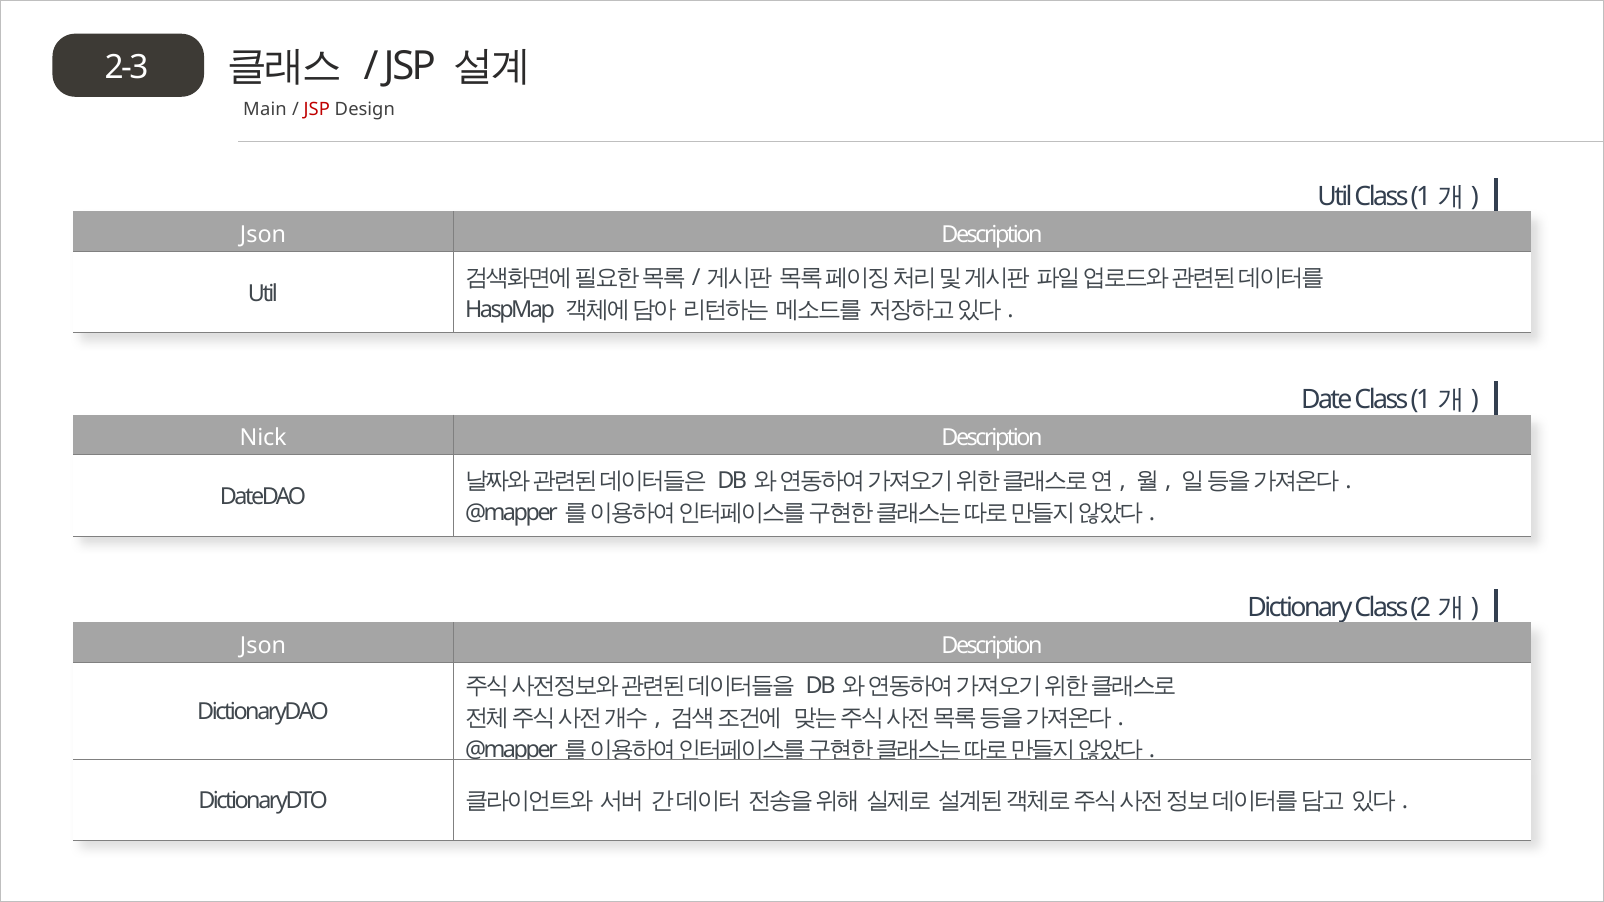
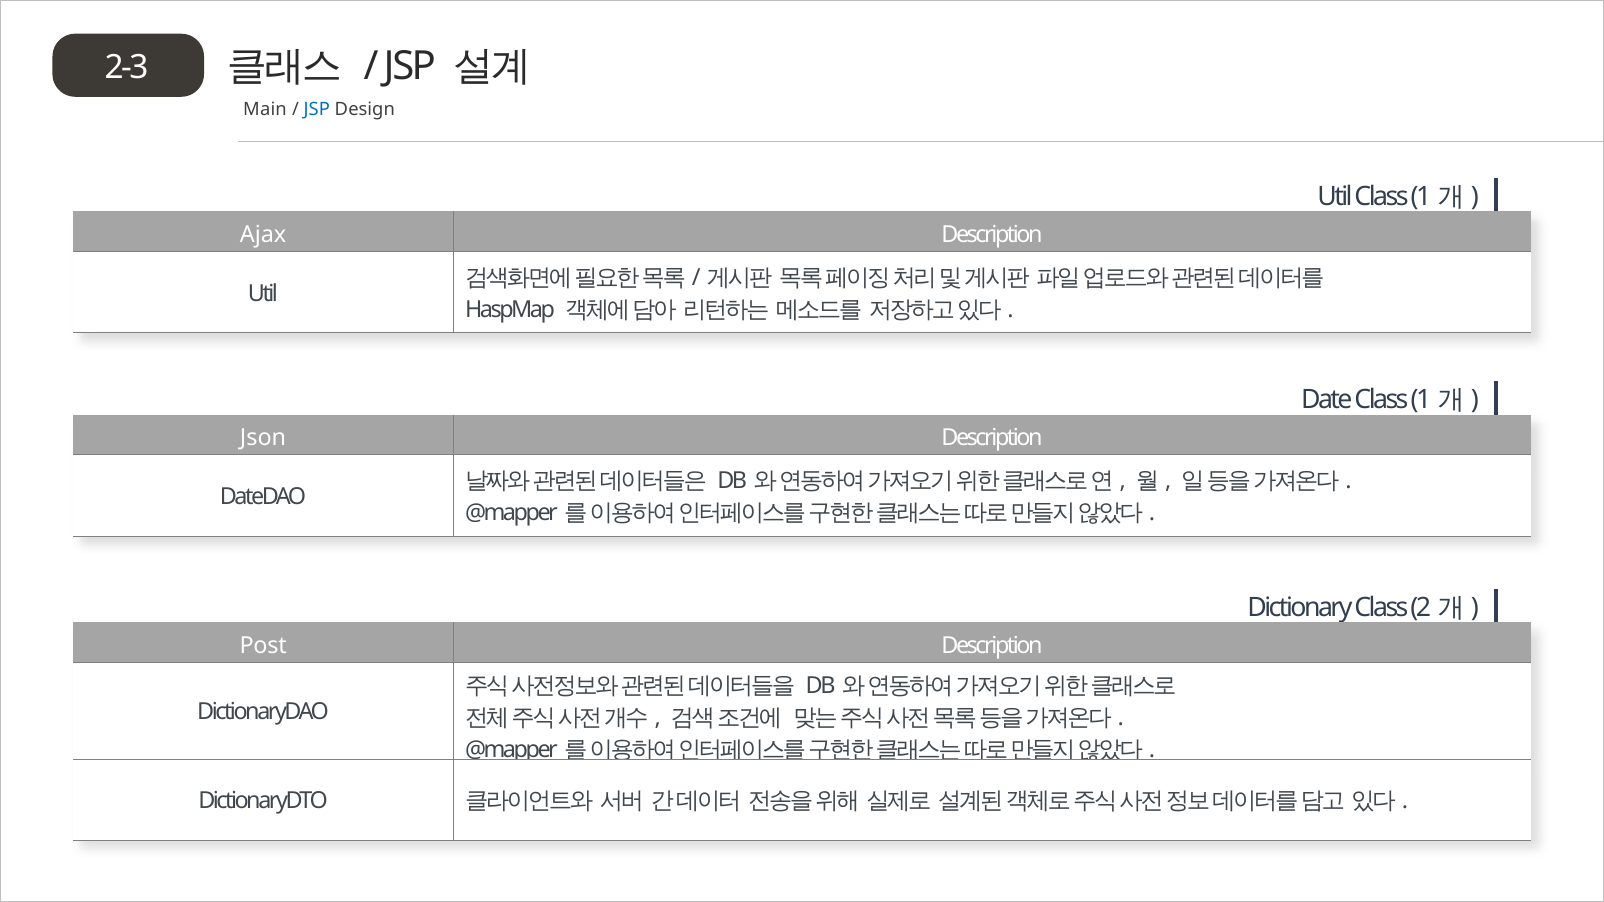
JSP at (317, 109) colour: red -> blue
Json at (263, 235): Json -> Ajax
Nick: Nick -> Json
Json at (263, 646): Json -> Post
